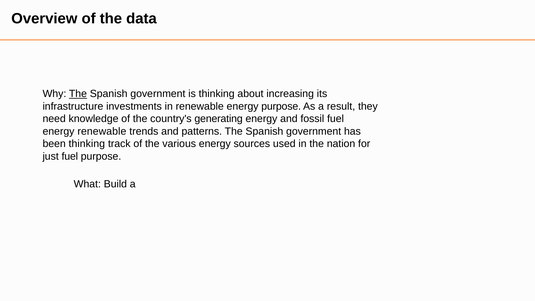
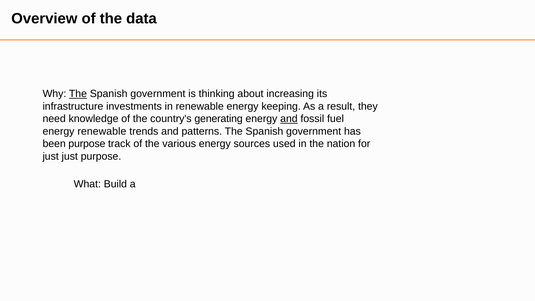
energy purpose: purpose -> keeping
and at (289, 119) underline: none -> present
been thinking: thinking -> purpose
just fuel: fuel -> just
